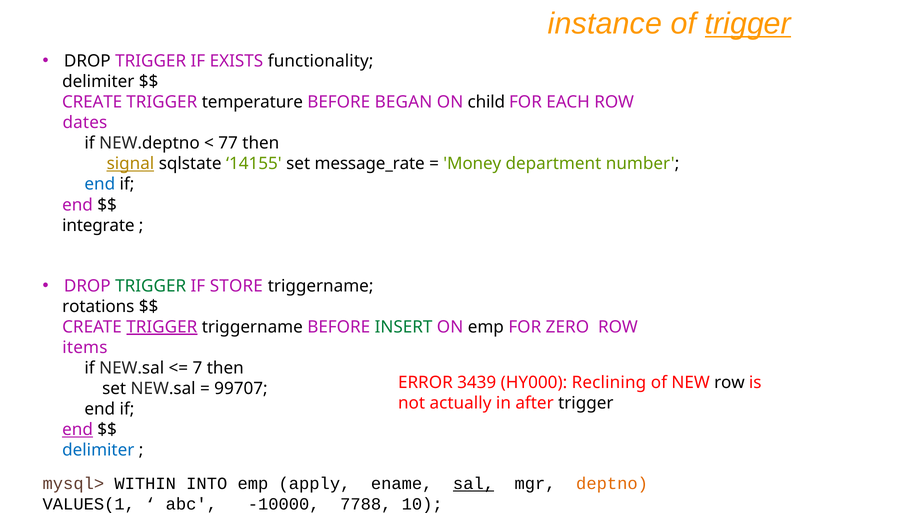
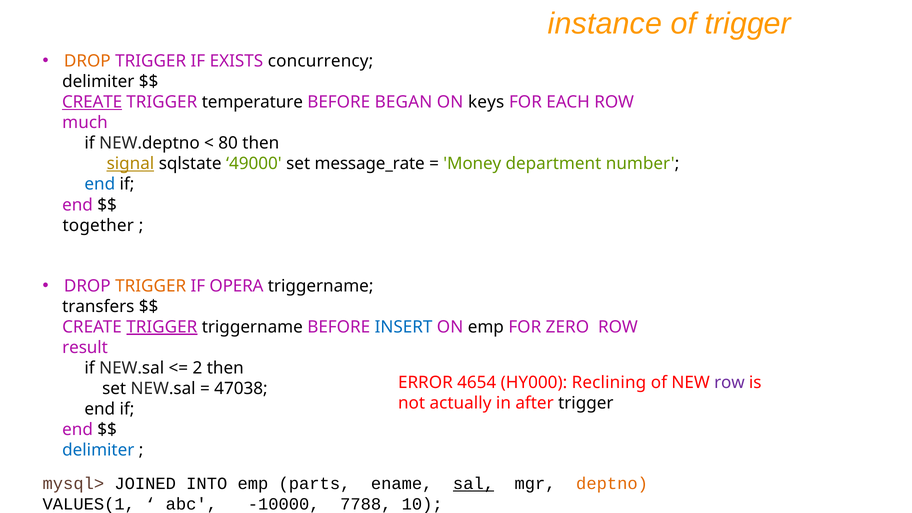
trigger at (748, 24) underline: present -> none
DROP at (87, 61) colour: black -> orange
functionality: functionality -> concurrency
CREATE at (92, 102) underline: none -> present
child: child -> keys
dates: dates -> much
77: 77 -> 80
14155: 14155 -> 49000
integrate: integrate -> together
TRIGGER at (151, 286) colour: green -> orange
STORE: STORE -> OPERA
rotations: rotations -> transfers
INSERT colour: green -> blue
items: items -> result
7: 7 -> 2
3439: 3439 -> 4654
row at (729, 383) colour: black -> purple
99707: 99707 -> 47038
end at (78, 430) underline: present -> none
WITHIN: WITHIN -> JOINED
apply: apply -> parts
